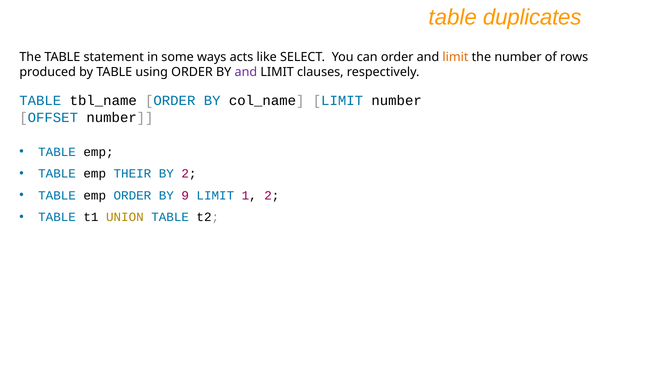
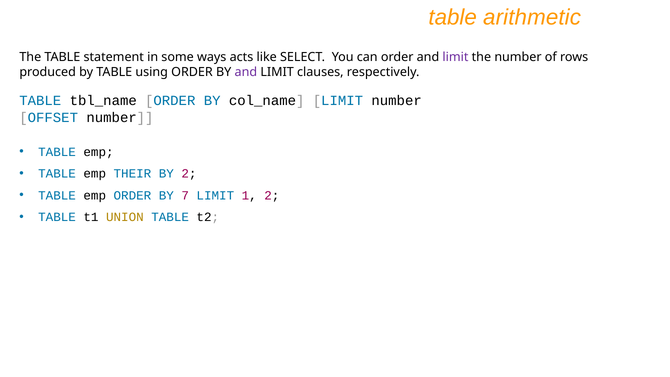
duplicates: duplicates -> arithmetic
limit at (455, 57) colour: orange -> purple
9: 9 -> 7
